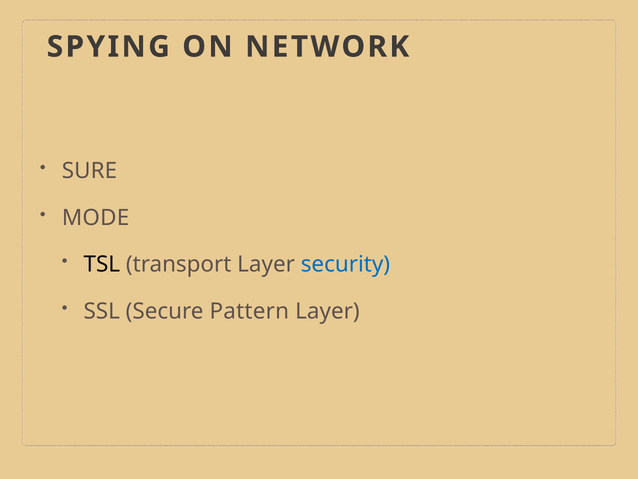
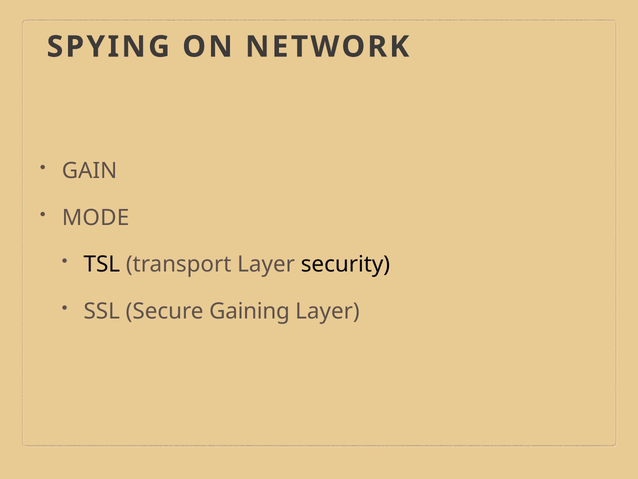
SURE: SURE -> GAIN
security colour: blue -> black
Pattern: Pattern -> Gaining
